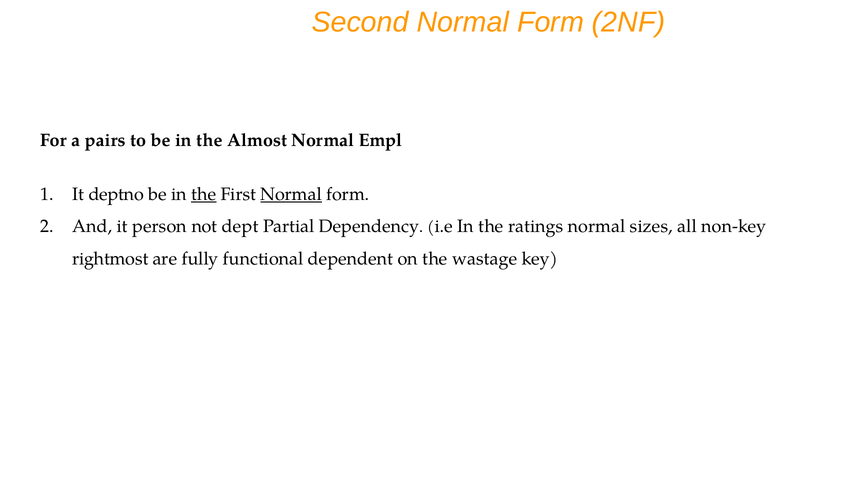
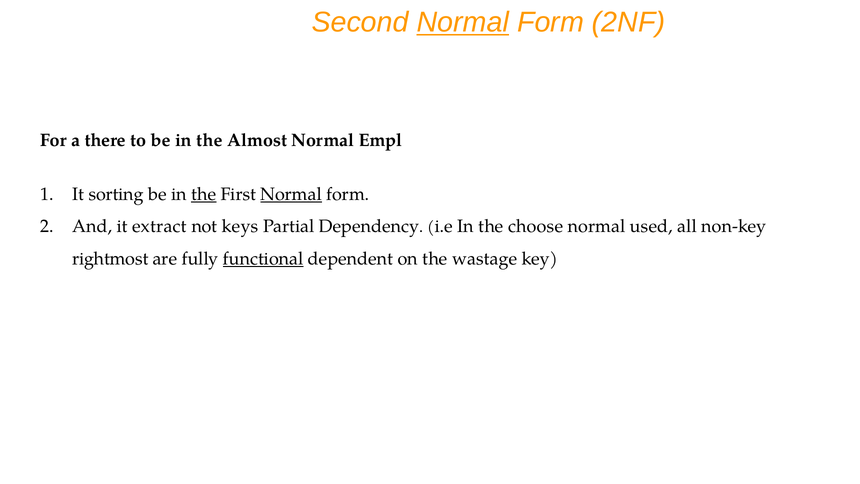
Normal at (463, 22) underline: none -> present
pairs: pairs -> there
deptno: deptno -> sorting
person: person -> extract
dept: dept -> keys
ratings: ratings -> choose
sizes: sizes -> used
functional underline: none -> present
